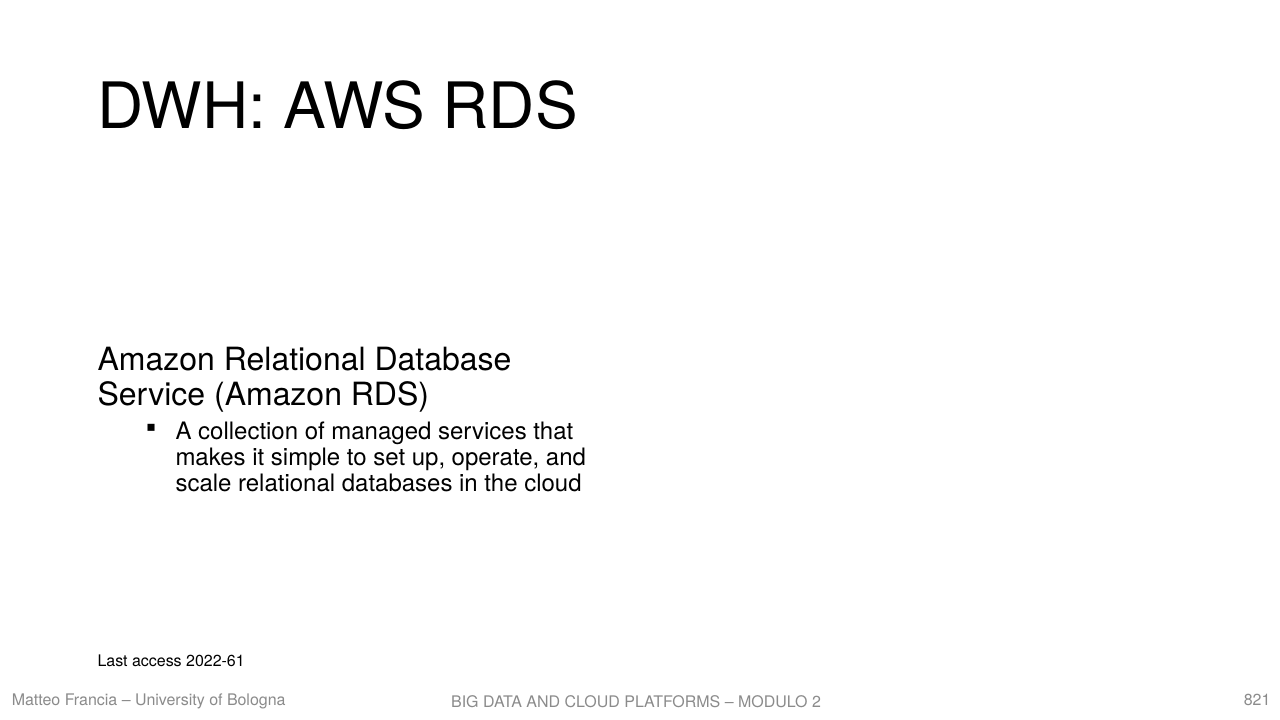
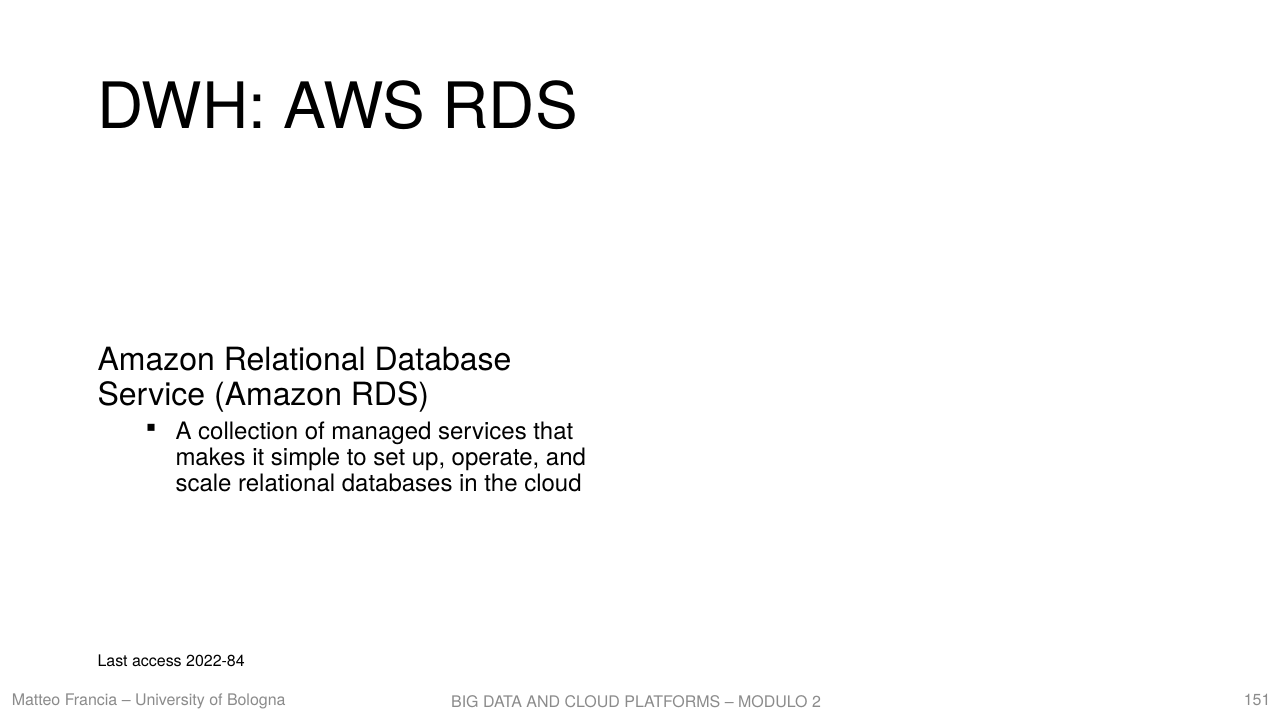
2022-61: 2022-61 -> 2022-84
821: 821 -> 151
